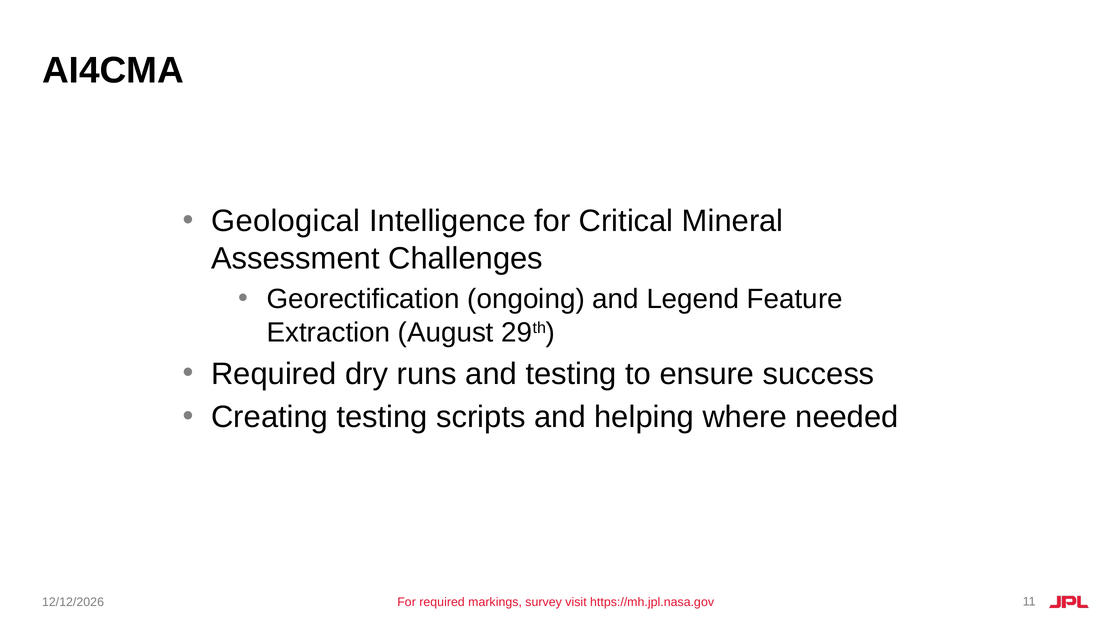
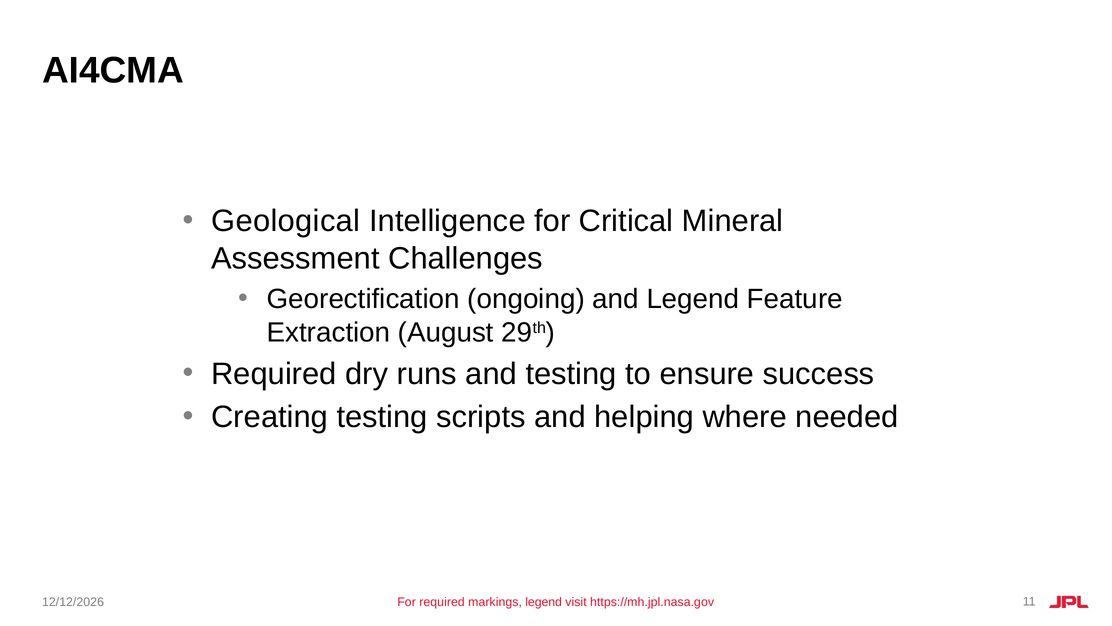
markings survey: survey -> legend
